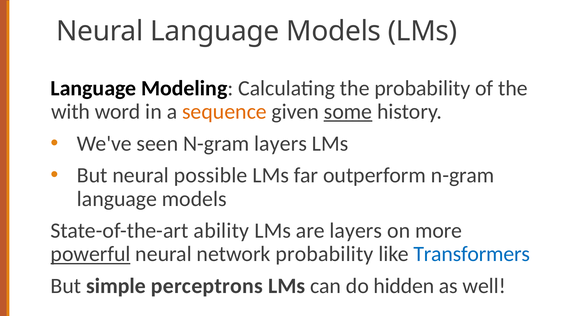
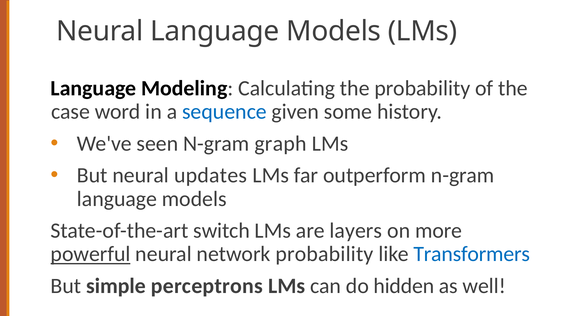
with: with -> case
sequence colour: orange -> blue
some underline: present -> none
N-gram layers: layers -> graph
possible: possible -> updates
ability: ability -> switch
